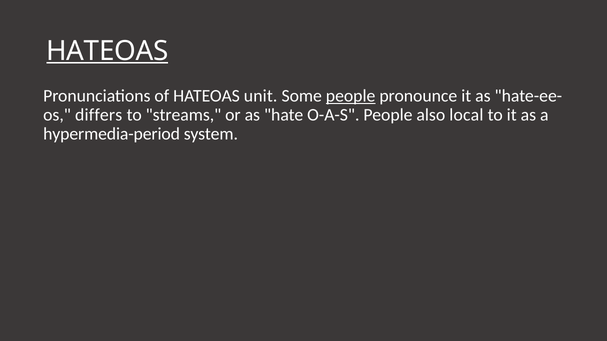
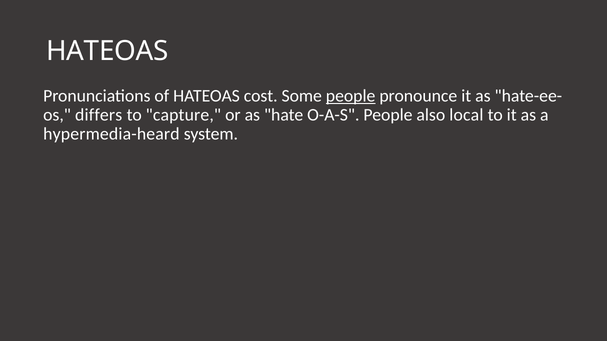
HATEOAS at (107, 51) underline: present -> none
unit: unit -> cost
streams: streams -> capture
hypermedia-period: hypermedia-period -> hypermedia-heard
